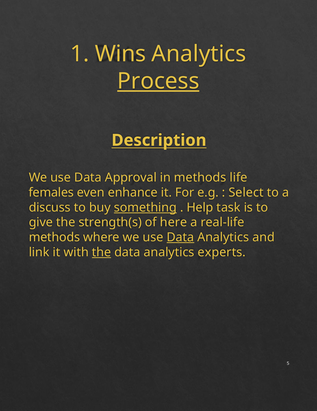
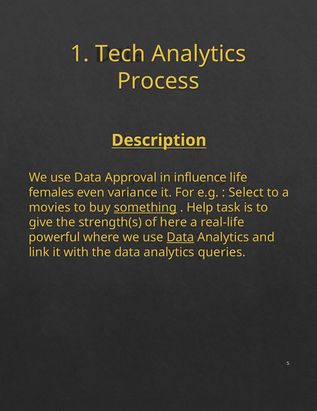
Wins: Wins -> Tech
Process underline: present -> none
in methods: methods -> influence
enhance: enhance -> variance
discuss: discuss -> movies
methods at (54, 237): methods -> powerful
the at (102, 252) underline: present -> none
experts: experts -> queries
